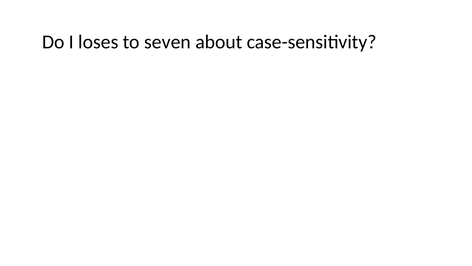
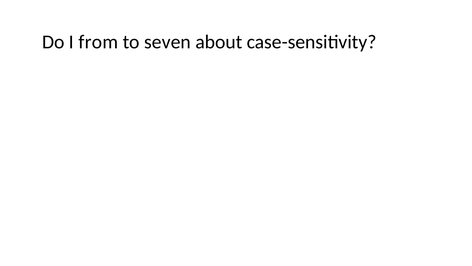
loses: loses -> from
